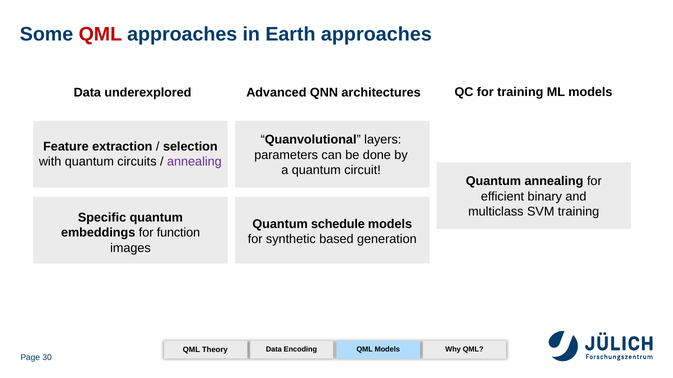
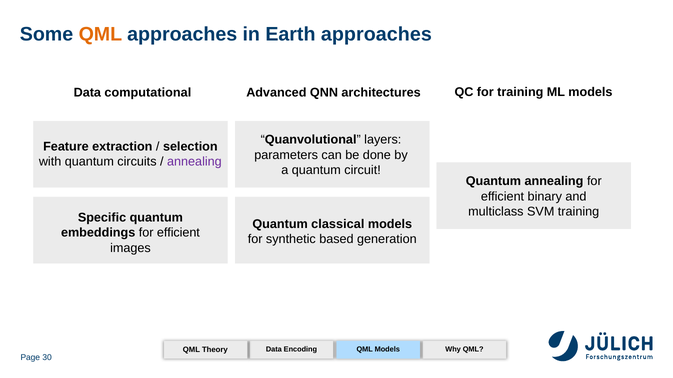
QML at (100, 34) colour: red -> orange
underexplored: underexplored -> computational
schedule: schedule -> classical
embeddings for function: function -> efficient
